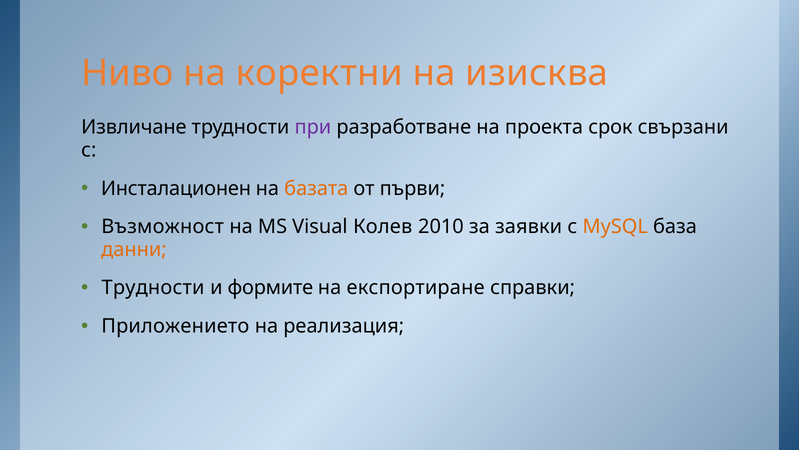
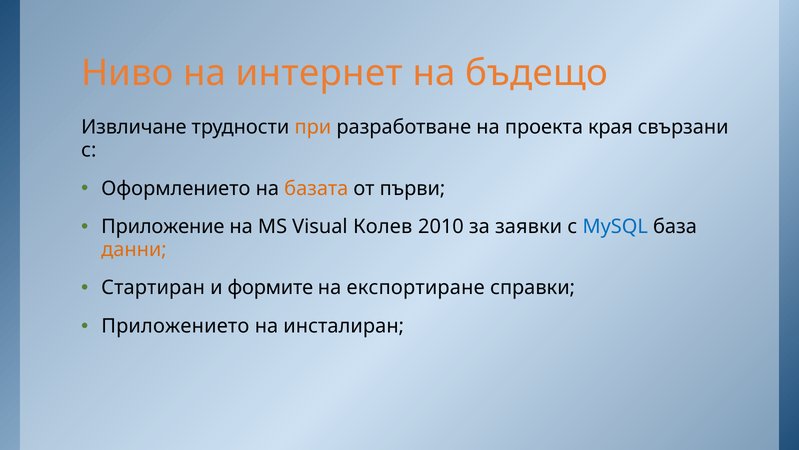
коректни: коректни -> интернет
изисква: изисква -> бъдещо
при colour: purple -> orange
срок: срок -> края
Инсталационен: Инсталационен -> Оформлението
Възможност: Възможност -> Приложение
MySQL colour: orange -> blue
Трудности at (153, 288): Трудности -> Стартиран
реализация: реализация -> инсталиран
